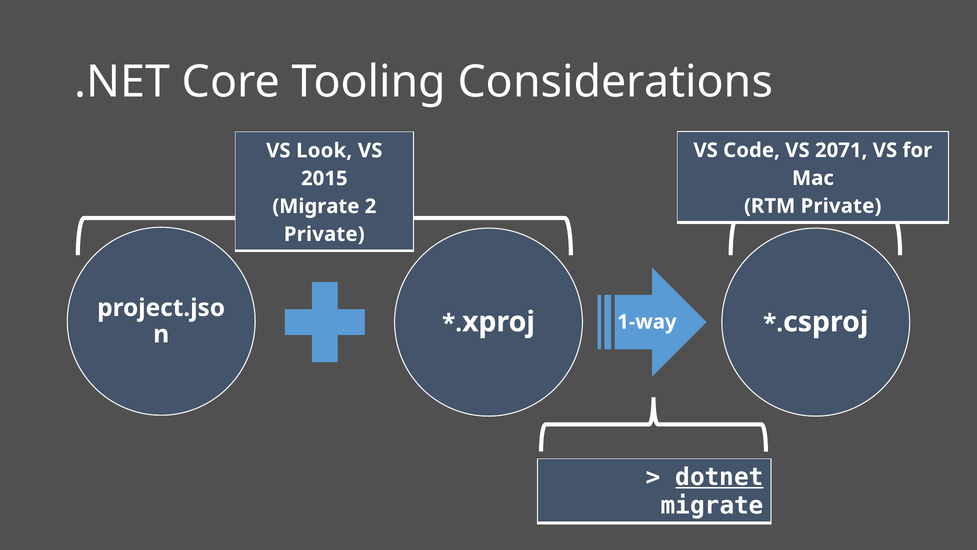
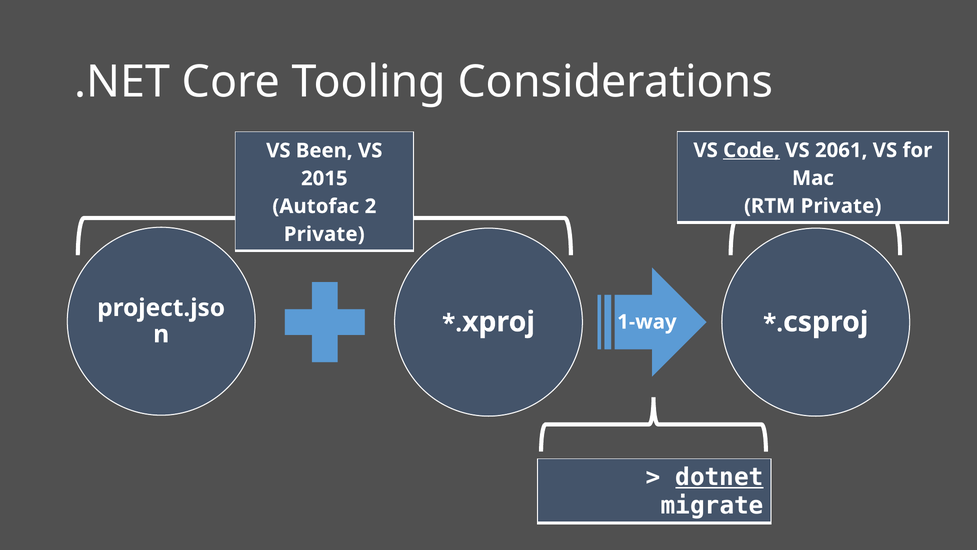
Code underline: none -> present
2071: 2071 -> 2061
Look: Look -> Been
Migrate at (316, 206): Migrate -> Autofac
